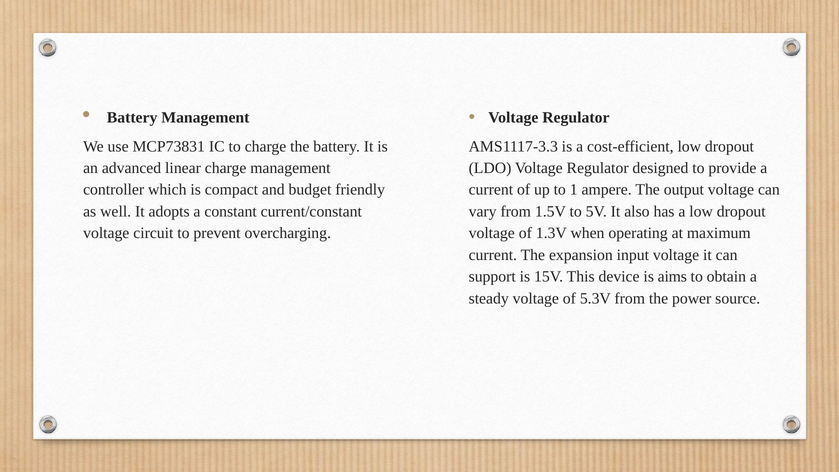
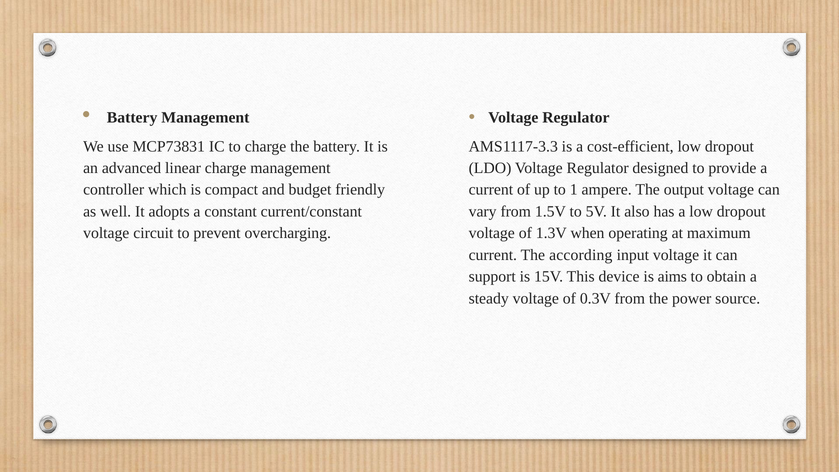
expansion: expansion -> according
5.3V: 5.3V -> 0.3V
